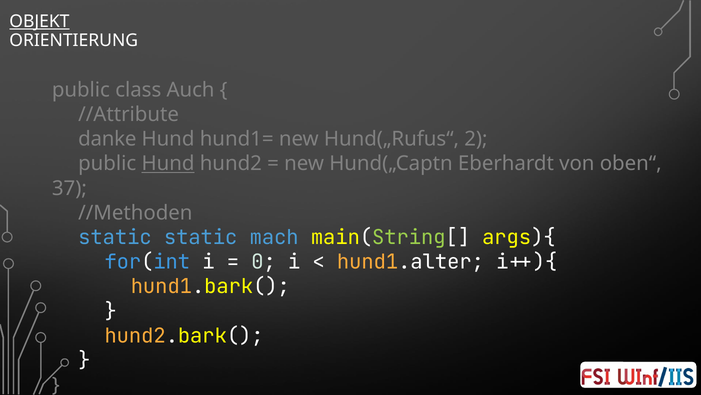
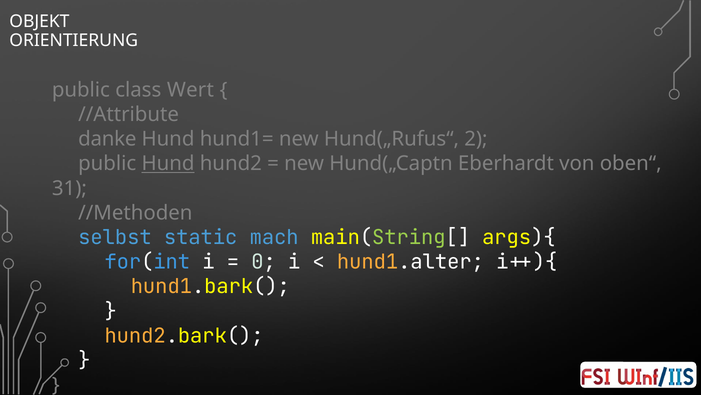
OBJEKT underline: present -> none
Auch: Auch -> Wert
37: 37 -> 31
static at (115, 237): static -> selbst
